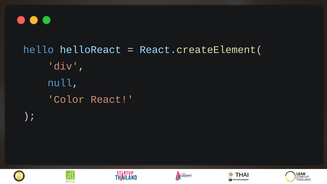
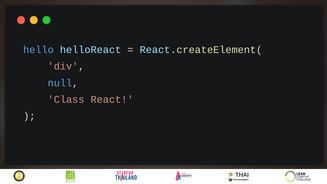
Color: Color -> Class
